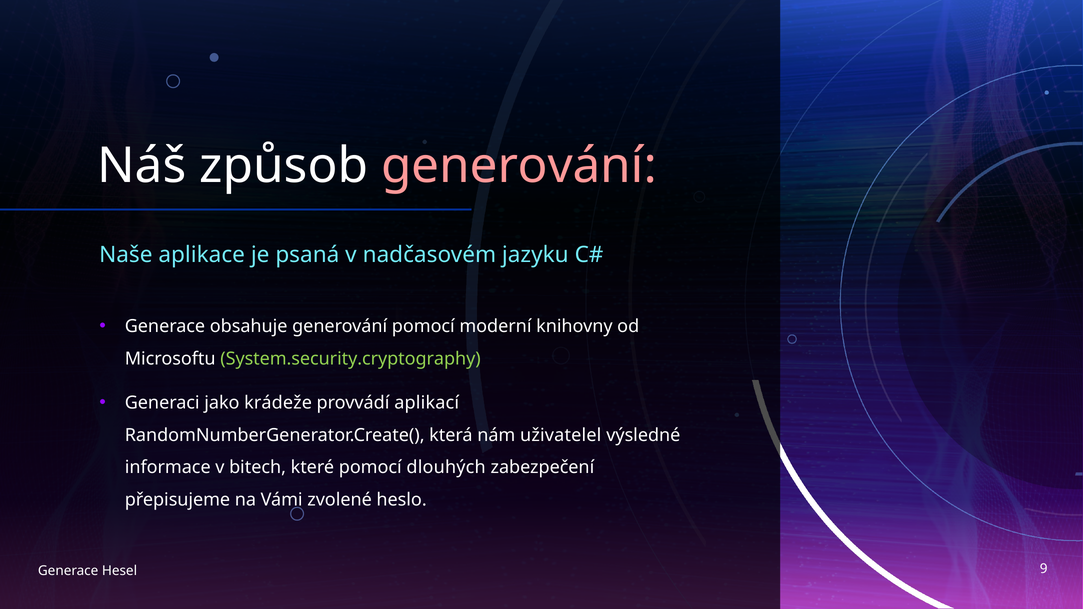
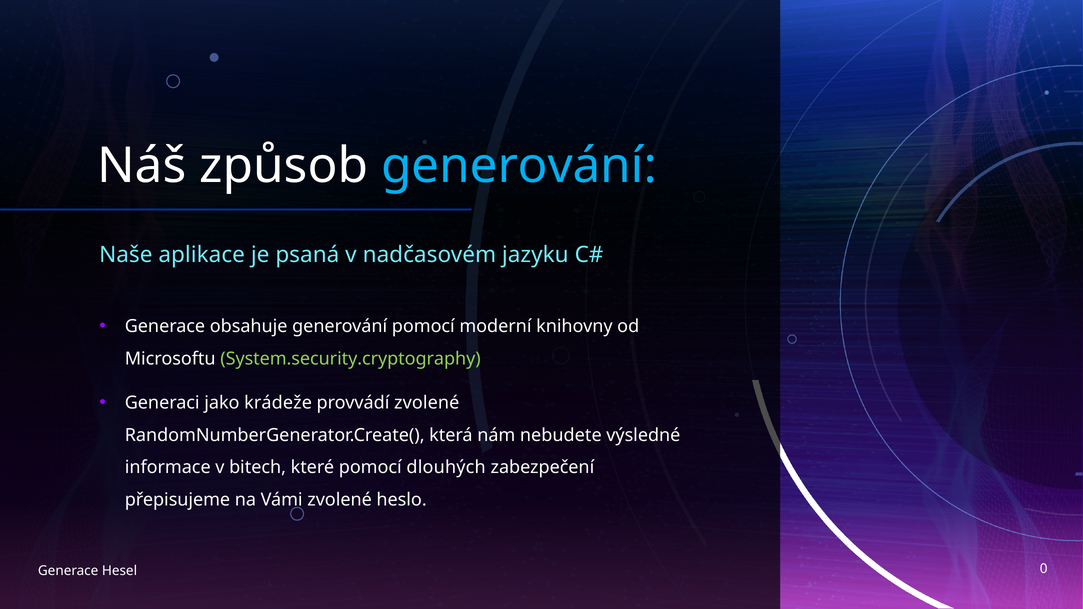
generování at (519, 166) colour: pink -> light blue
provvádí aplikací: aplikací -> zvolené
uživatelel: uživatelel -> nebudete
9: 9 -> 0
